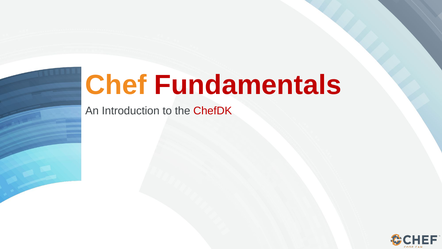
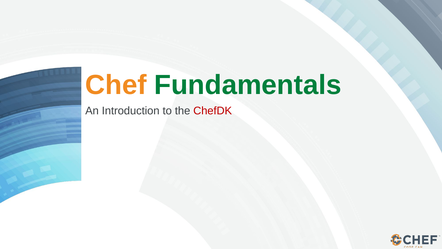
Fundamentals colour: red -> green
